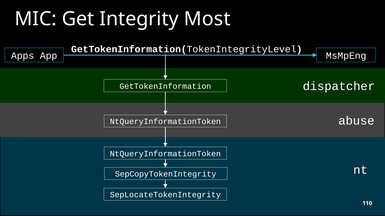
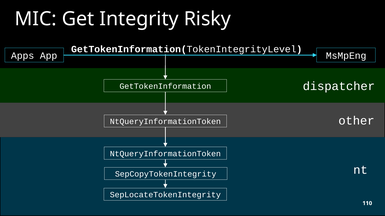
Most: Most -> Risky
abuse: abuse -> other
